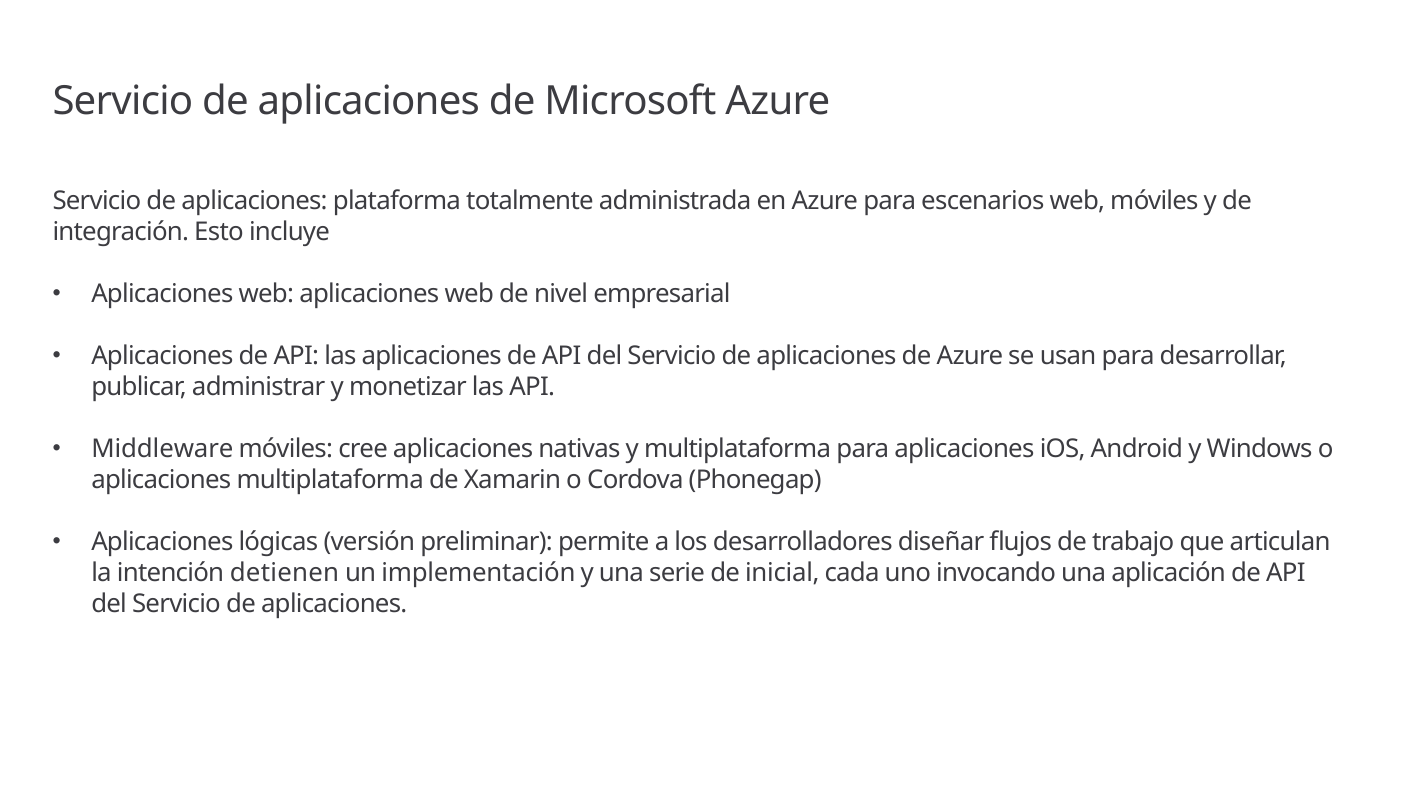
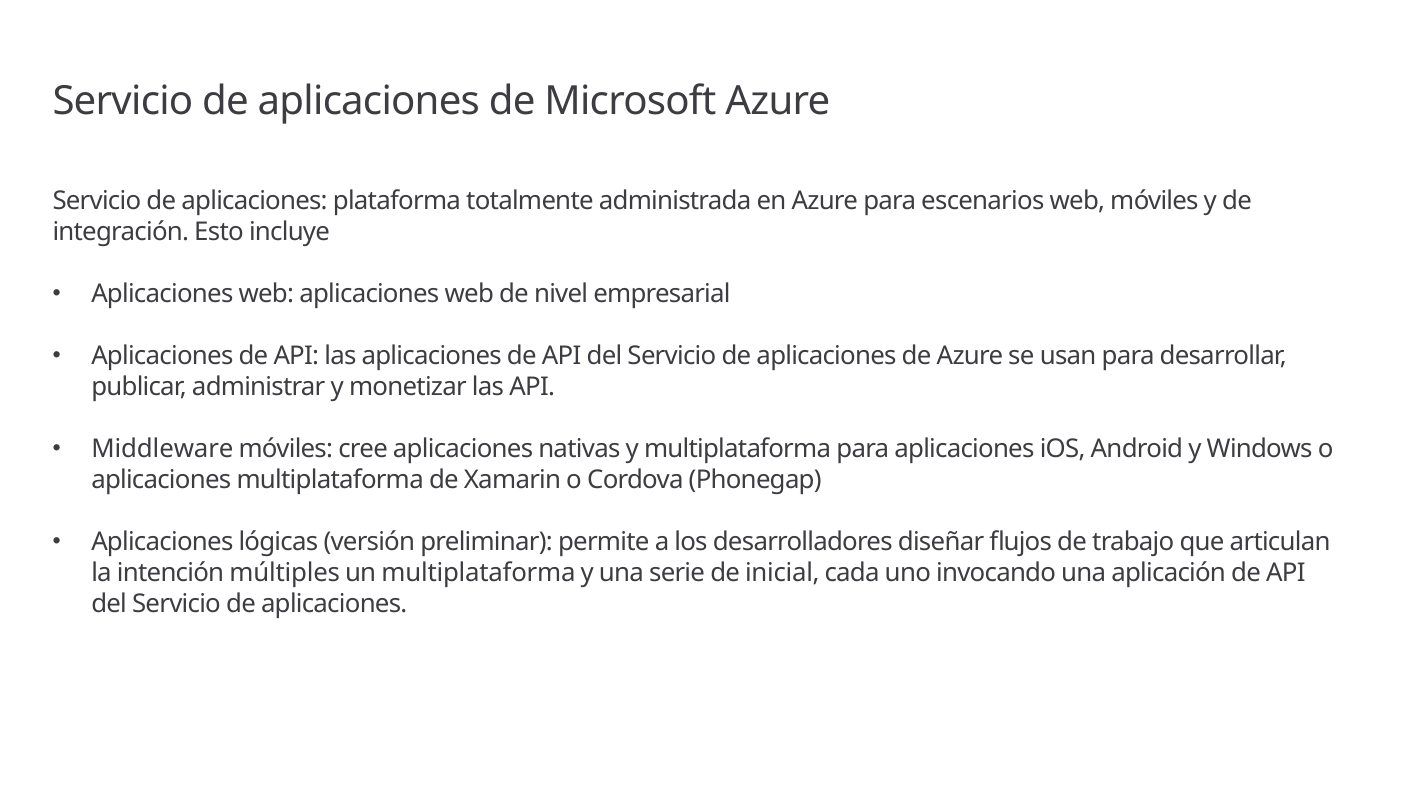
detienen: detienen -> múltiples
un implementación: implementación -> multiplataforma
